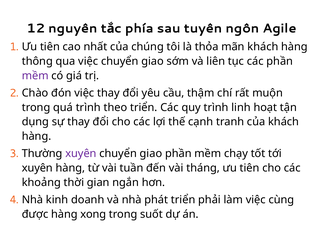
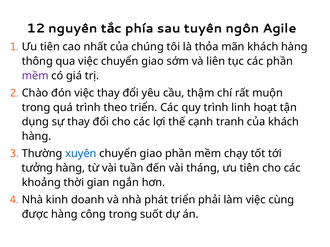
xuyên at (81, 154) colour: purple -> blue
xuyên at (37, 168): xuyên -> tưởng
xong: xong -> công
